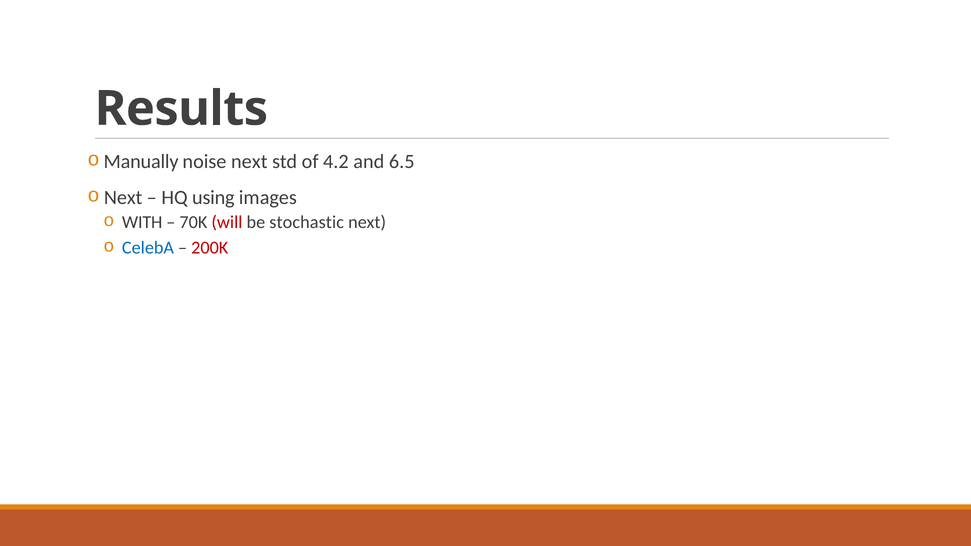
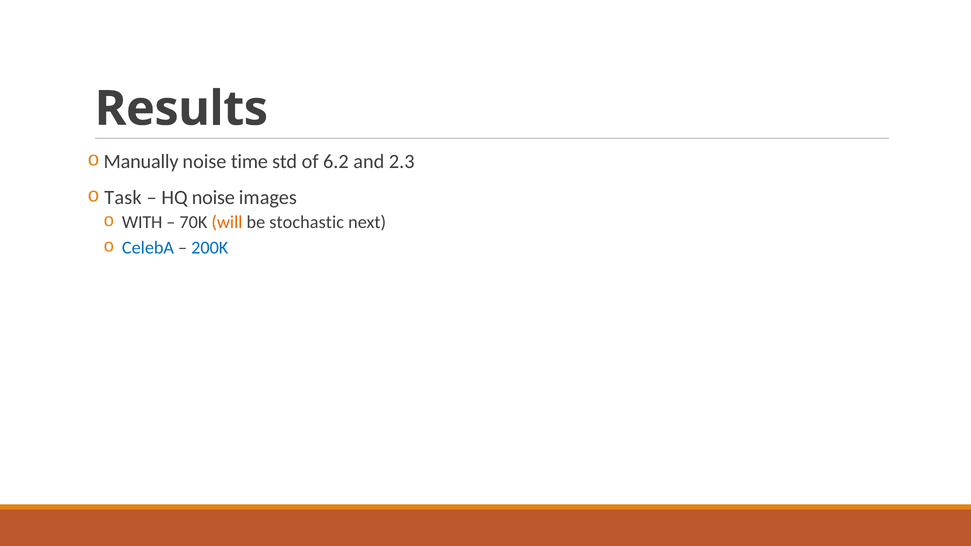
noise next: next -> time
4.2: 4.2 -> 6.2
6.5: 6.5 -> 2.3
Next at (123, 197): Next -> Task
HQ using: using -> noise
will colour: red -> orange
200K colour: red -> blue
